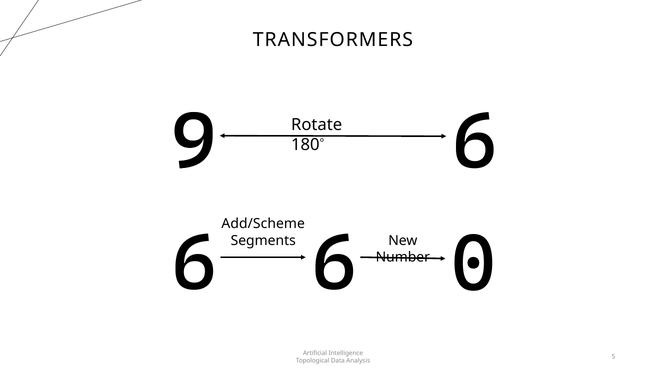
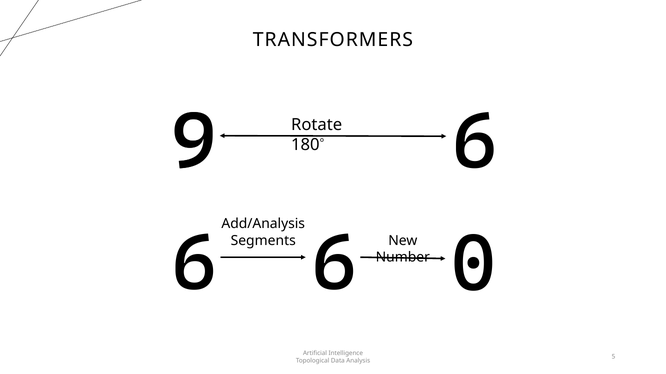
Add/Scheme: Add/Scheme -> Add/Analysis
